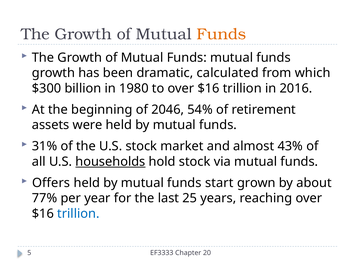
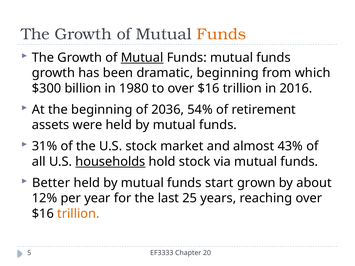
Mutual at (142, 58) underline: none -> present
dramatic calculated: calculated -> beginning
2046: 2046 -> 2036
Offers: Offers -> Better
77%: 77% -> 12%
trillion at (78, 214) colour: blue -> orange
